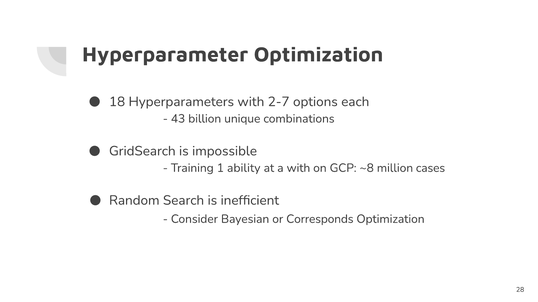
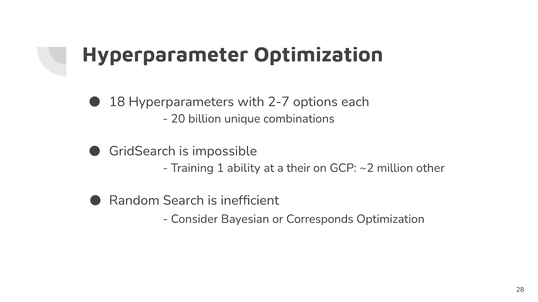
43: 43 -> 20
a with: with -> their
~8: ~8 -> ~2
cases: cases -> other
